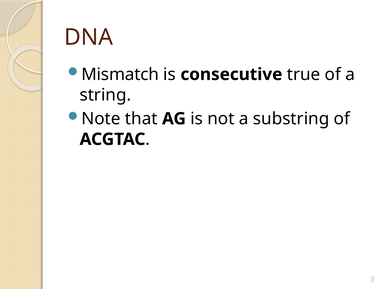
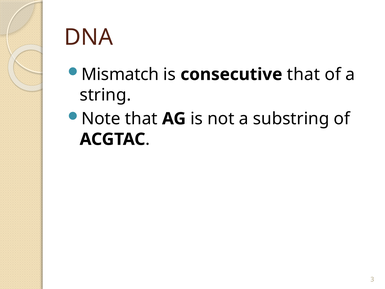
consecutive true: true -> that
